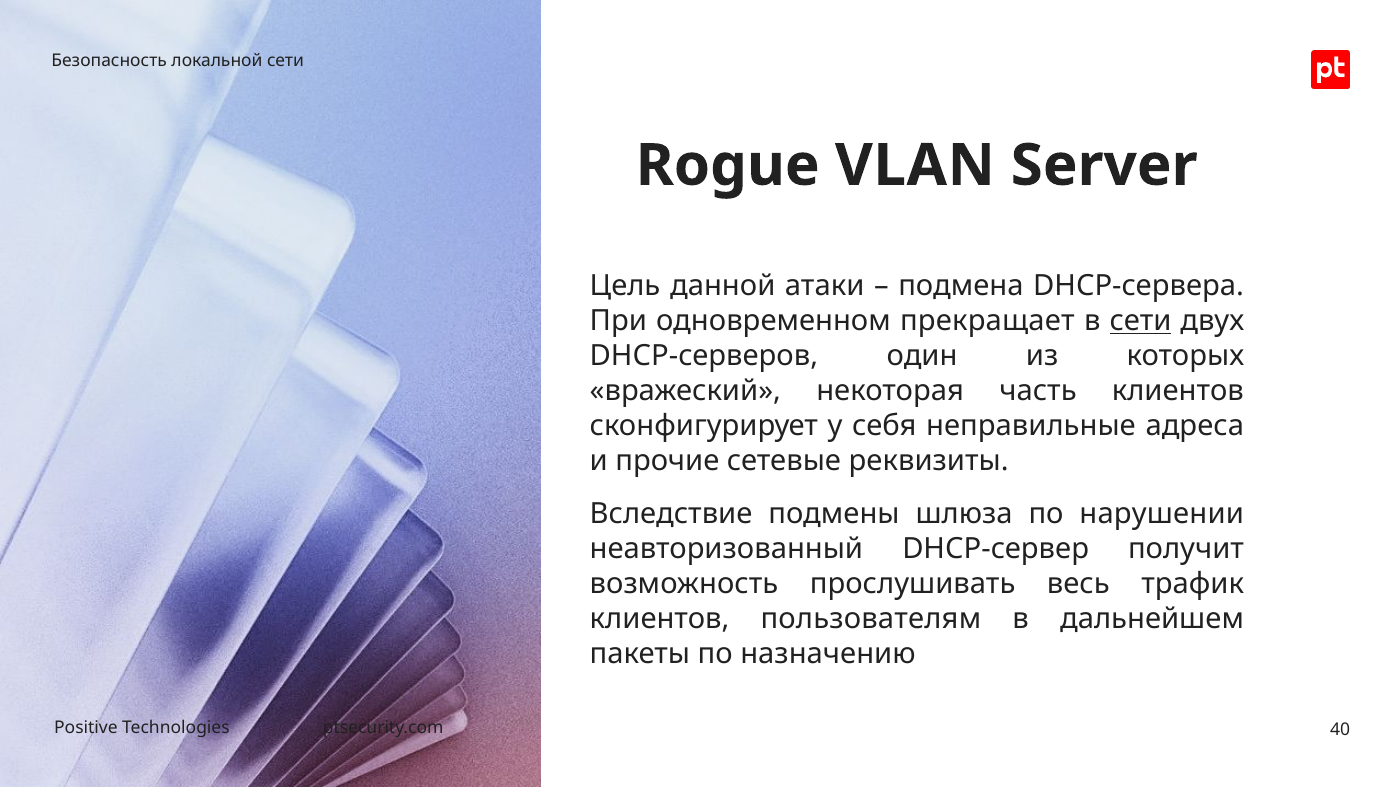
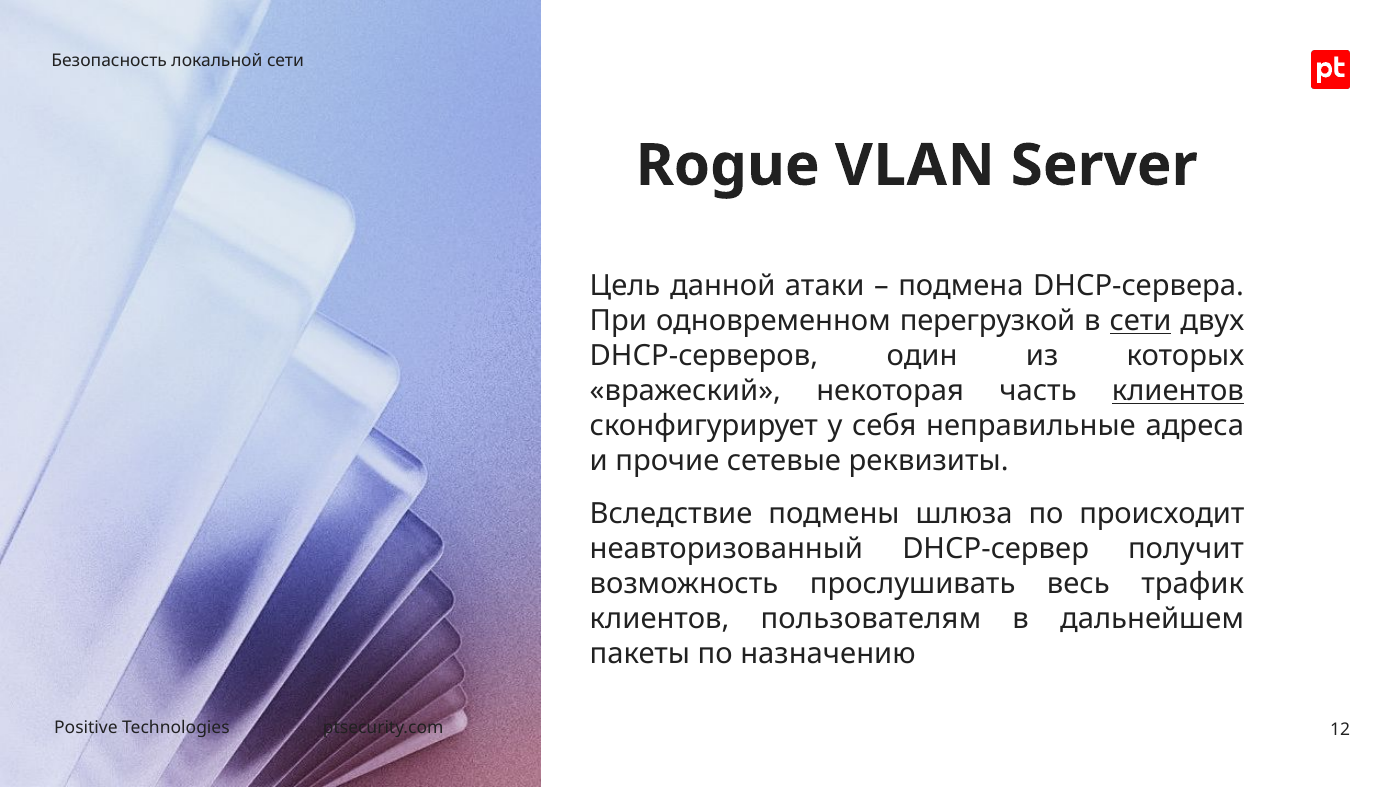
прекращает: прекращает -> перегрузкой
клиентов at (1178, 391) underline: none -> present
нарушении: нарушении -> происходит
40: 40 -> 12
